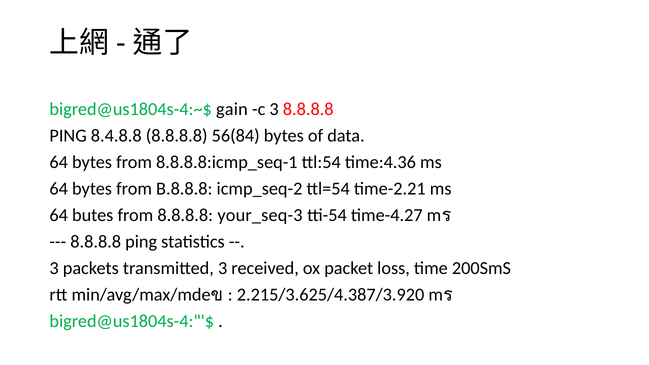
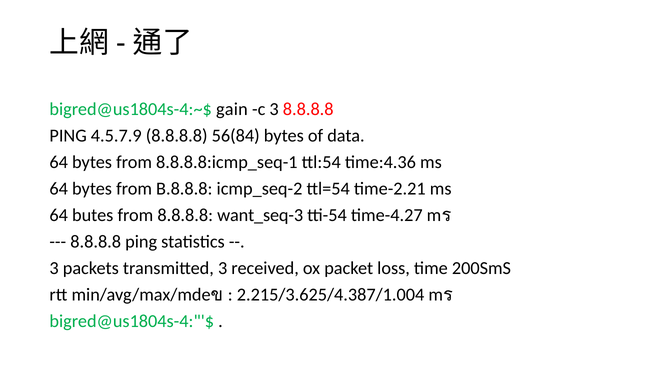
8.4.8.8: 8.4.8.8 -> 4.5.7.9
your_seq-3: your_seq-3 -> want_seq-3
2.215/3.625/4.387/3.920: 2.215/3.625/4.387/3.920 -> 2.215/3.625/4.387/1.004
